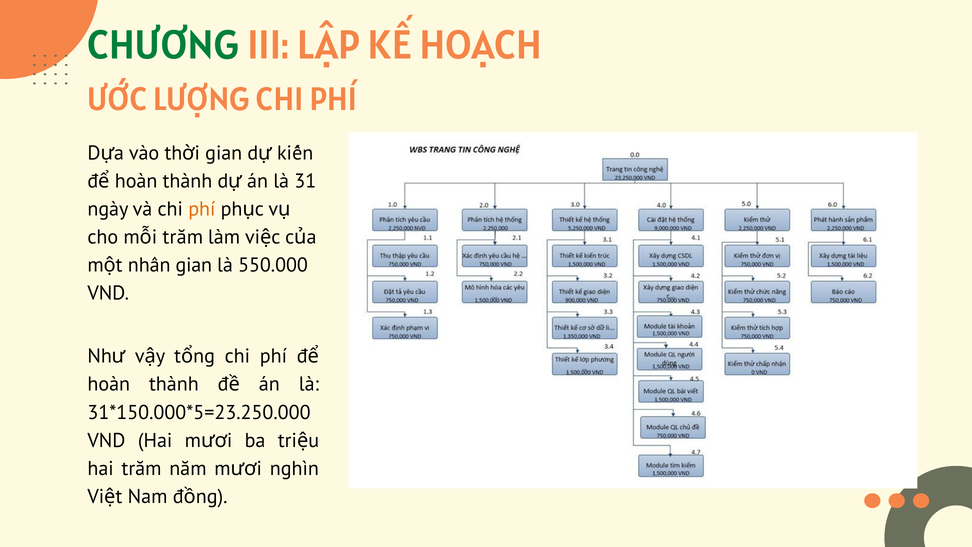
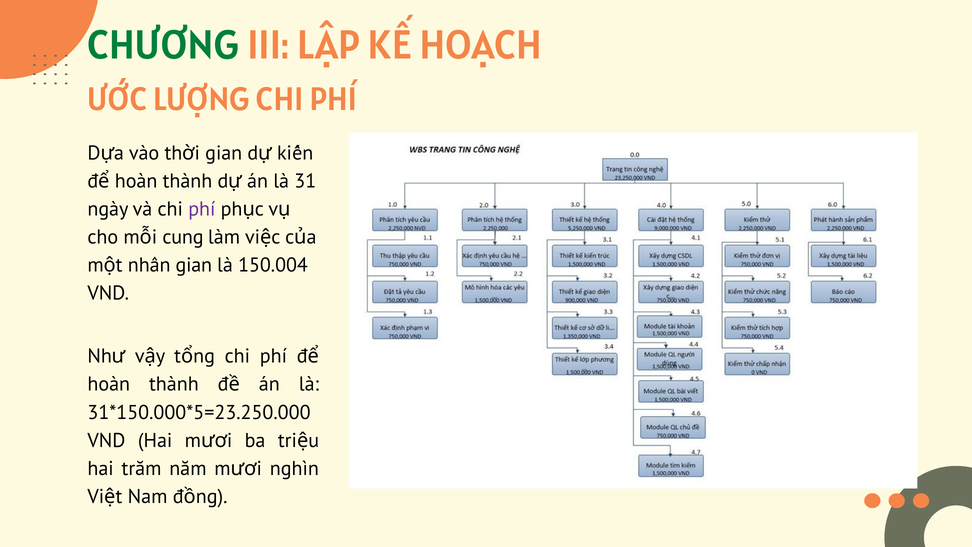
phí at (202, 209) colour: orange -> purple
trăm at (183, 237): trăm -> cung
550.000: 550.000 -> 150.004
